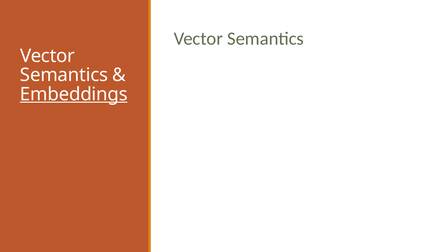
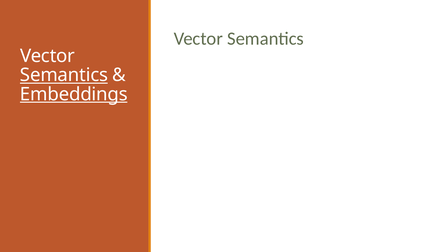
Semantics at (64, 75) underline: none -> present
